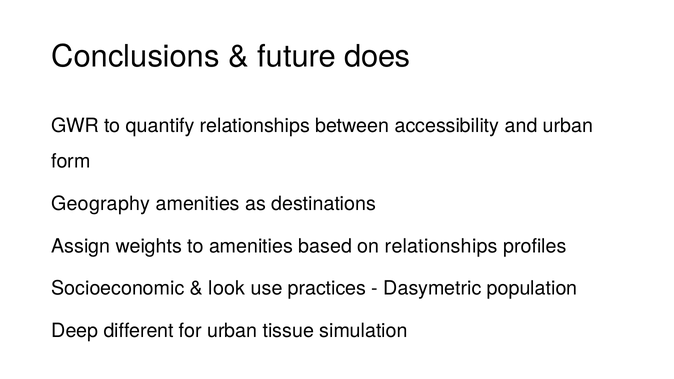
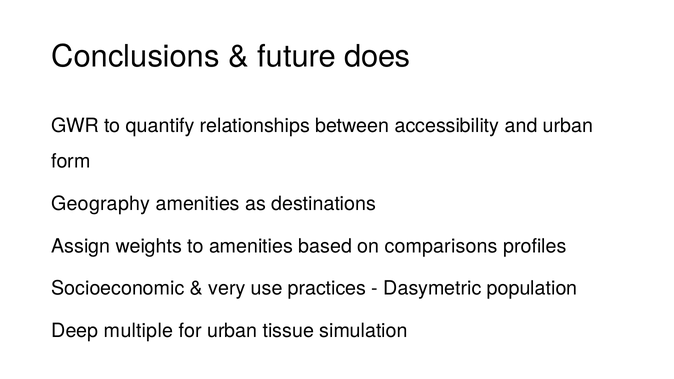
on relationships: relationships -> comparisons
look: look -> very
different: different -> multiple
